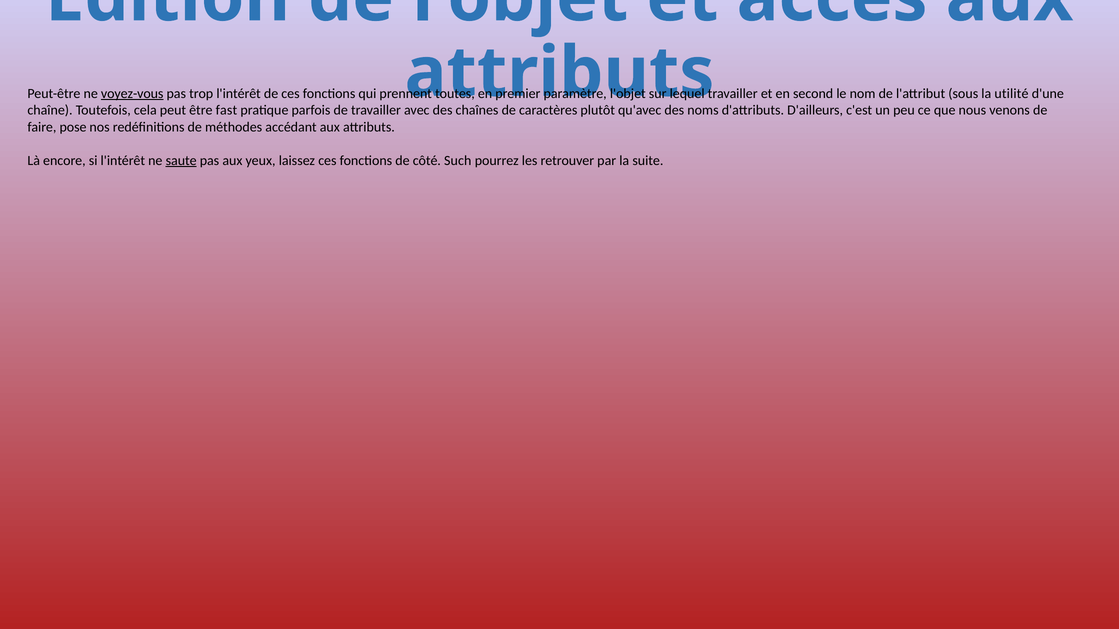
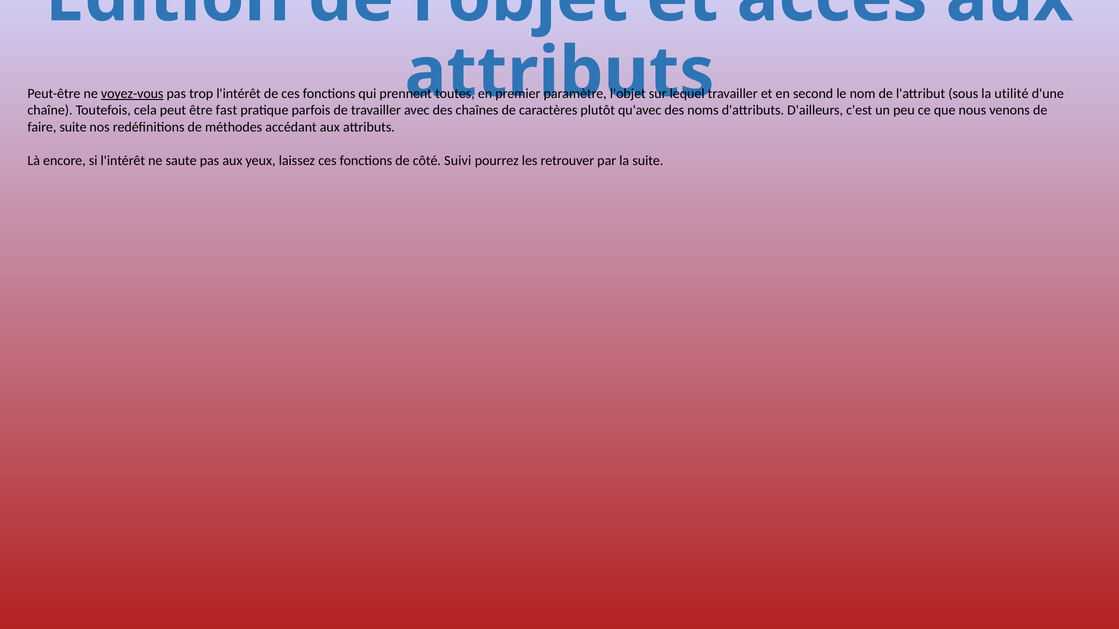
faire pose: pose -> suite
saute underline: present -> none
Such: Such -> Suivi
